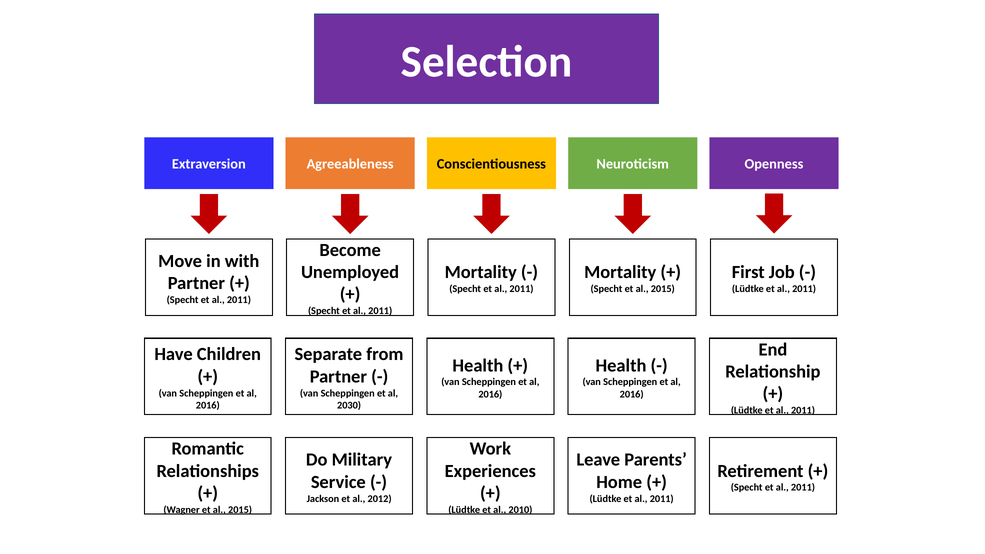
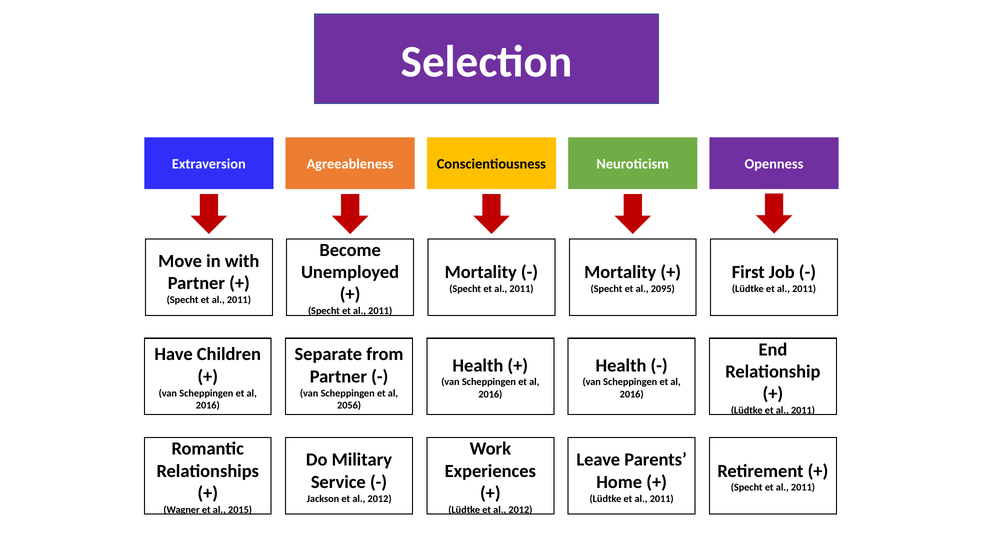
Specht et al 2015: 2015 -> 2095
2030: 2030 -> 2056
Lüdtke et al 2010: 2010 -> 2012
